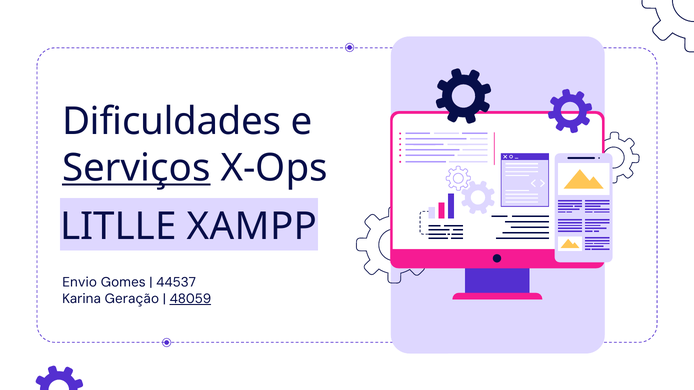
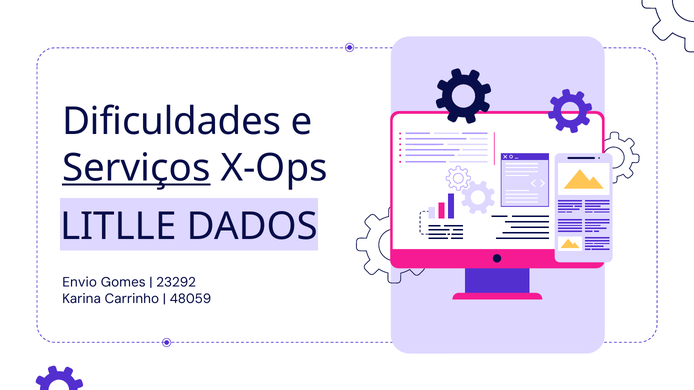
XAMPP: XAMPP -> DADOS
44537: 44537 -> 23292
Geração: Geração -> Carrinho
48059 underline: present -> none
